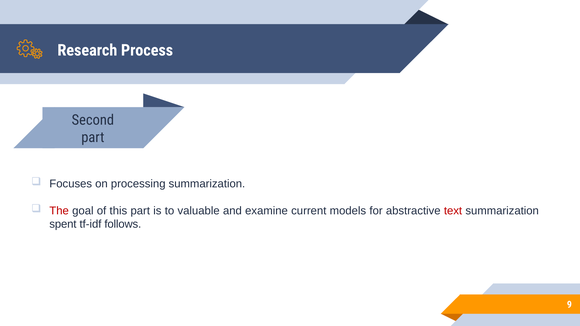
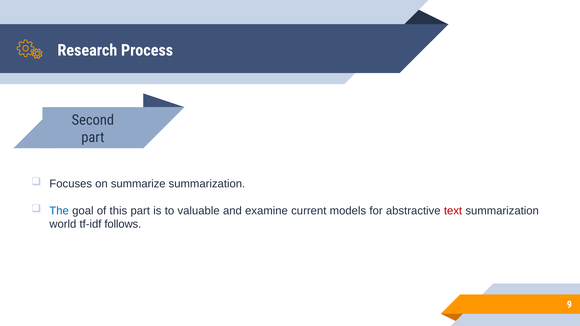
processing: processing -> summarize
The colour: red -> blue
spent: spent -> world
